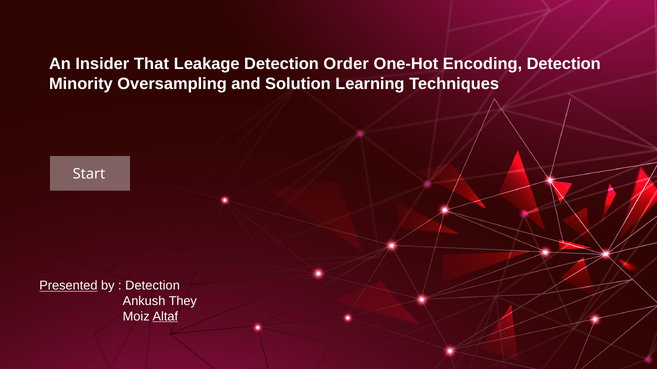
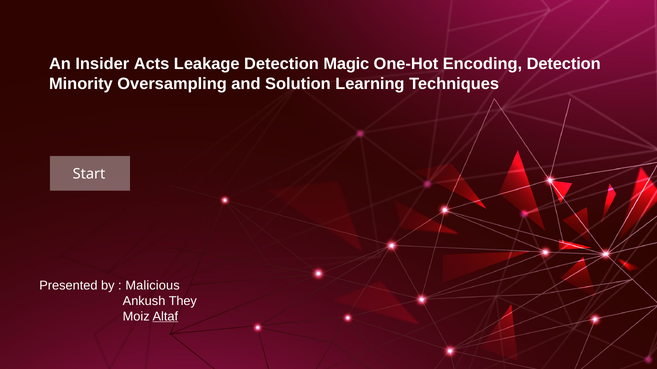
That: That -> Acts
Order: Order -> Magic
Presented underline: present -> none
Detection at (153, 286): Detection -> Malicious
